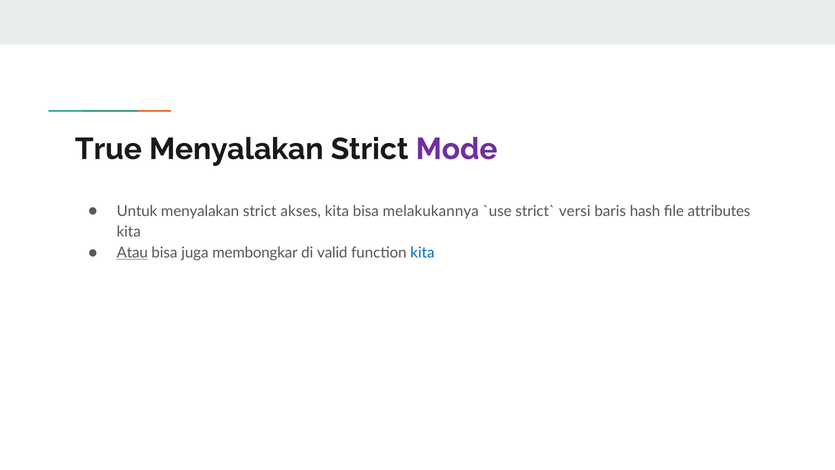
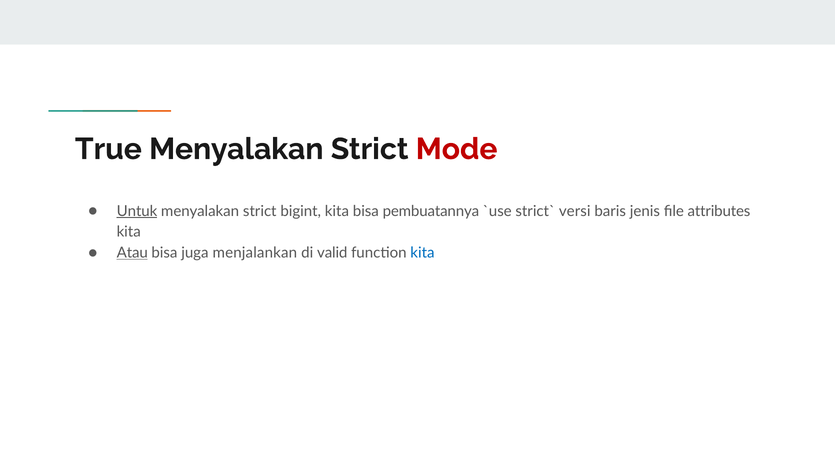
Mode colour: purple -> red
Untuk underline: none -> present
akses: akses -> bigint
melakukannya: melakukannya -> pembuatannya
hash: hash -> jenis
membongkar: membongkar -> menjalankan
